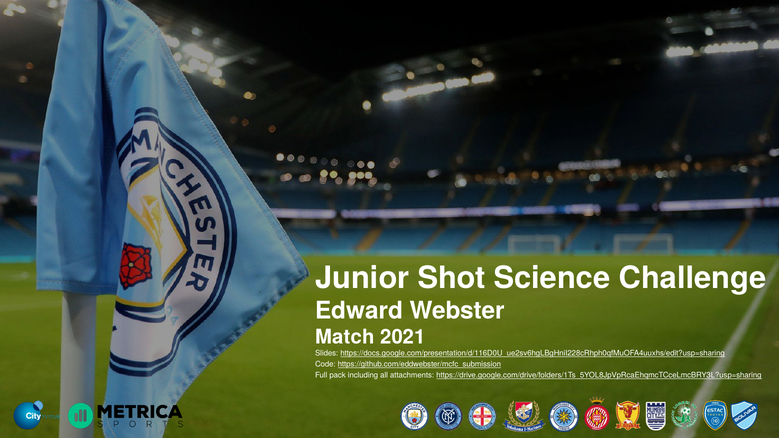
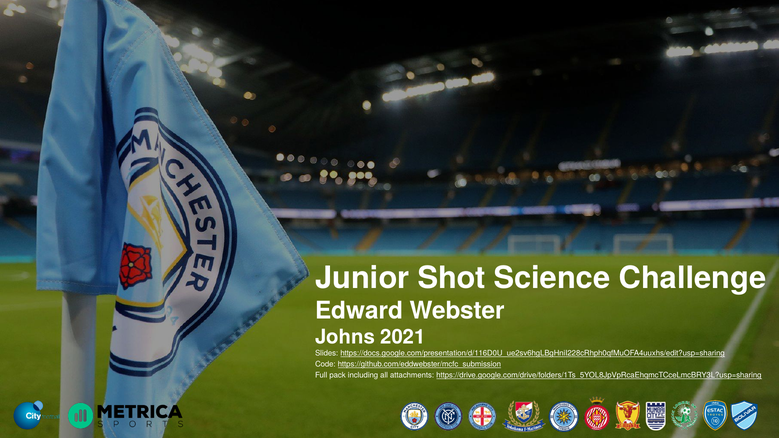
Match: Match -> Johns
